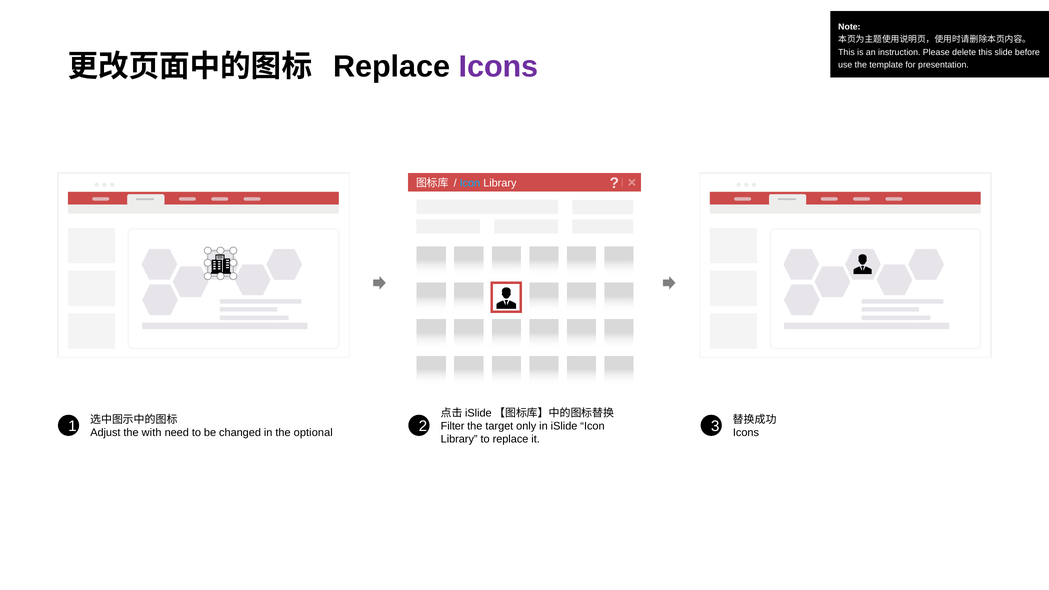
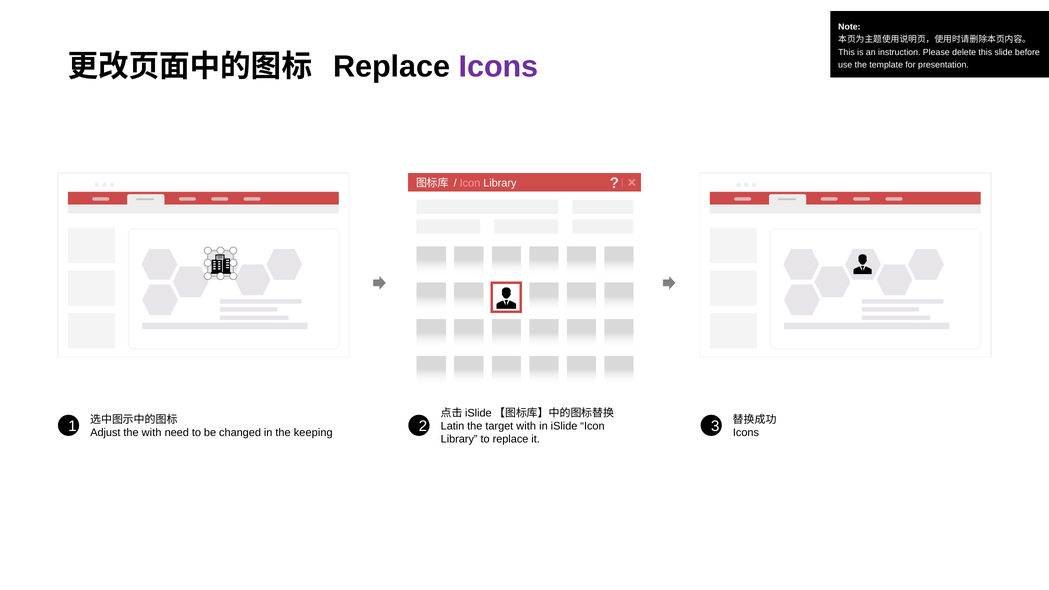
Icon at (470, 183) colour: light blue -> pink
Filter: Filter -> Latin
target only: only -> with
optional: optional -> keeping
